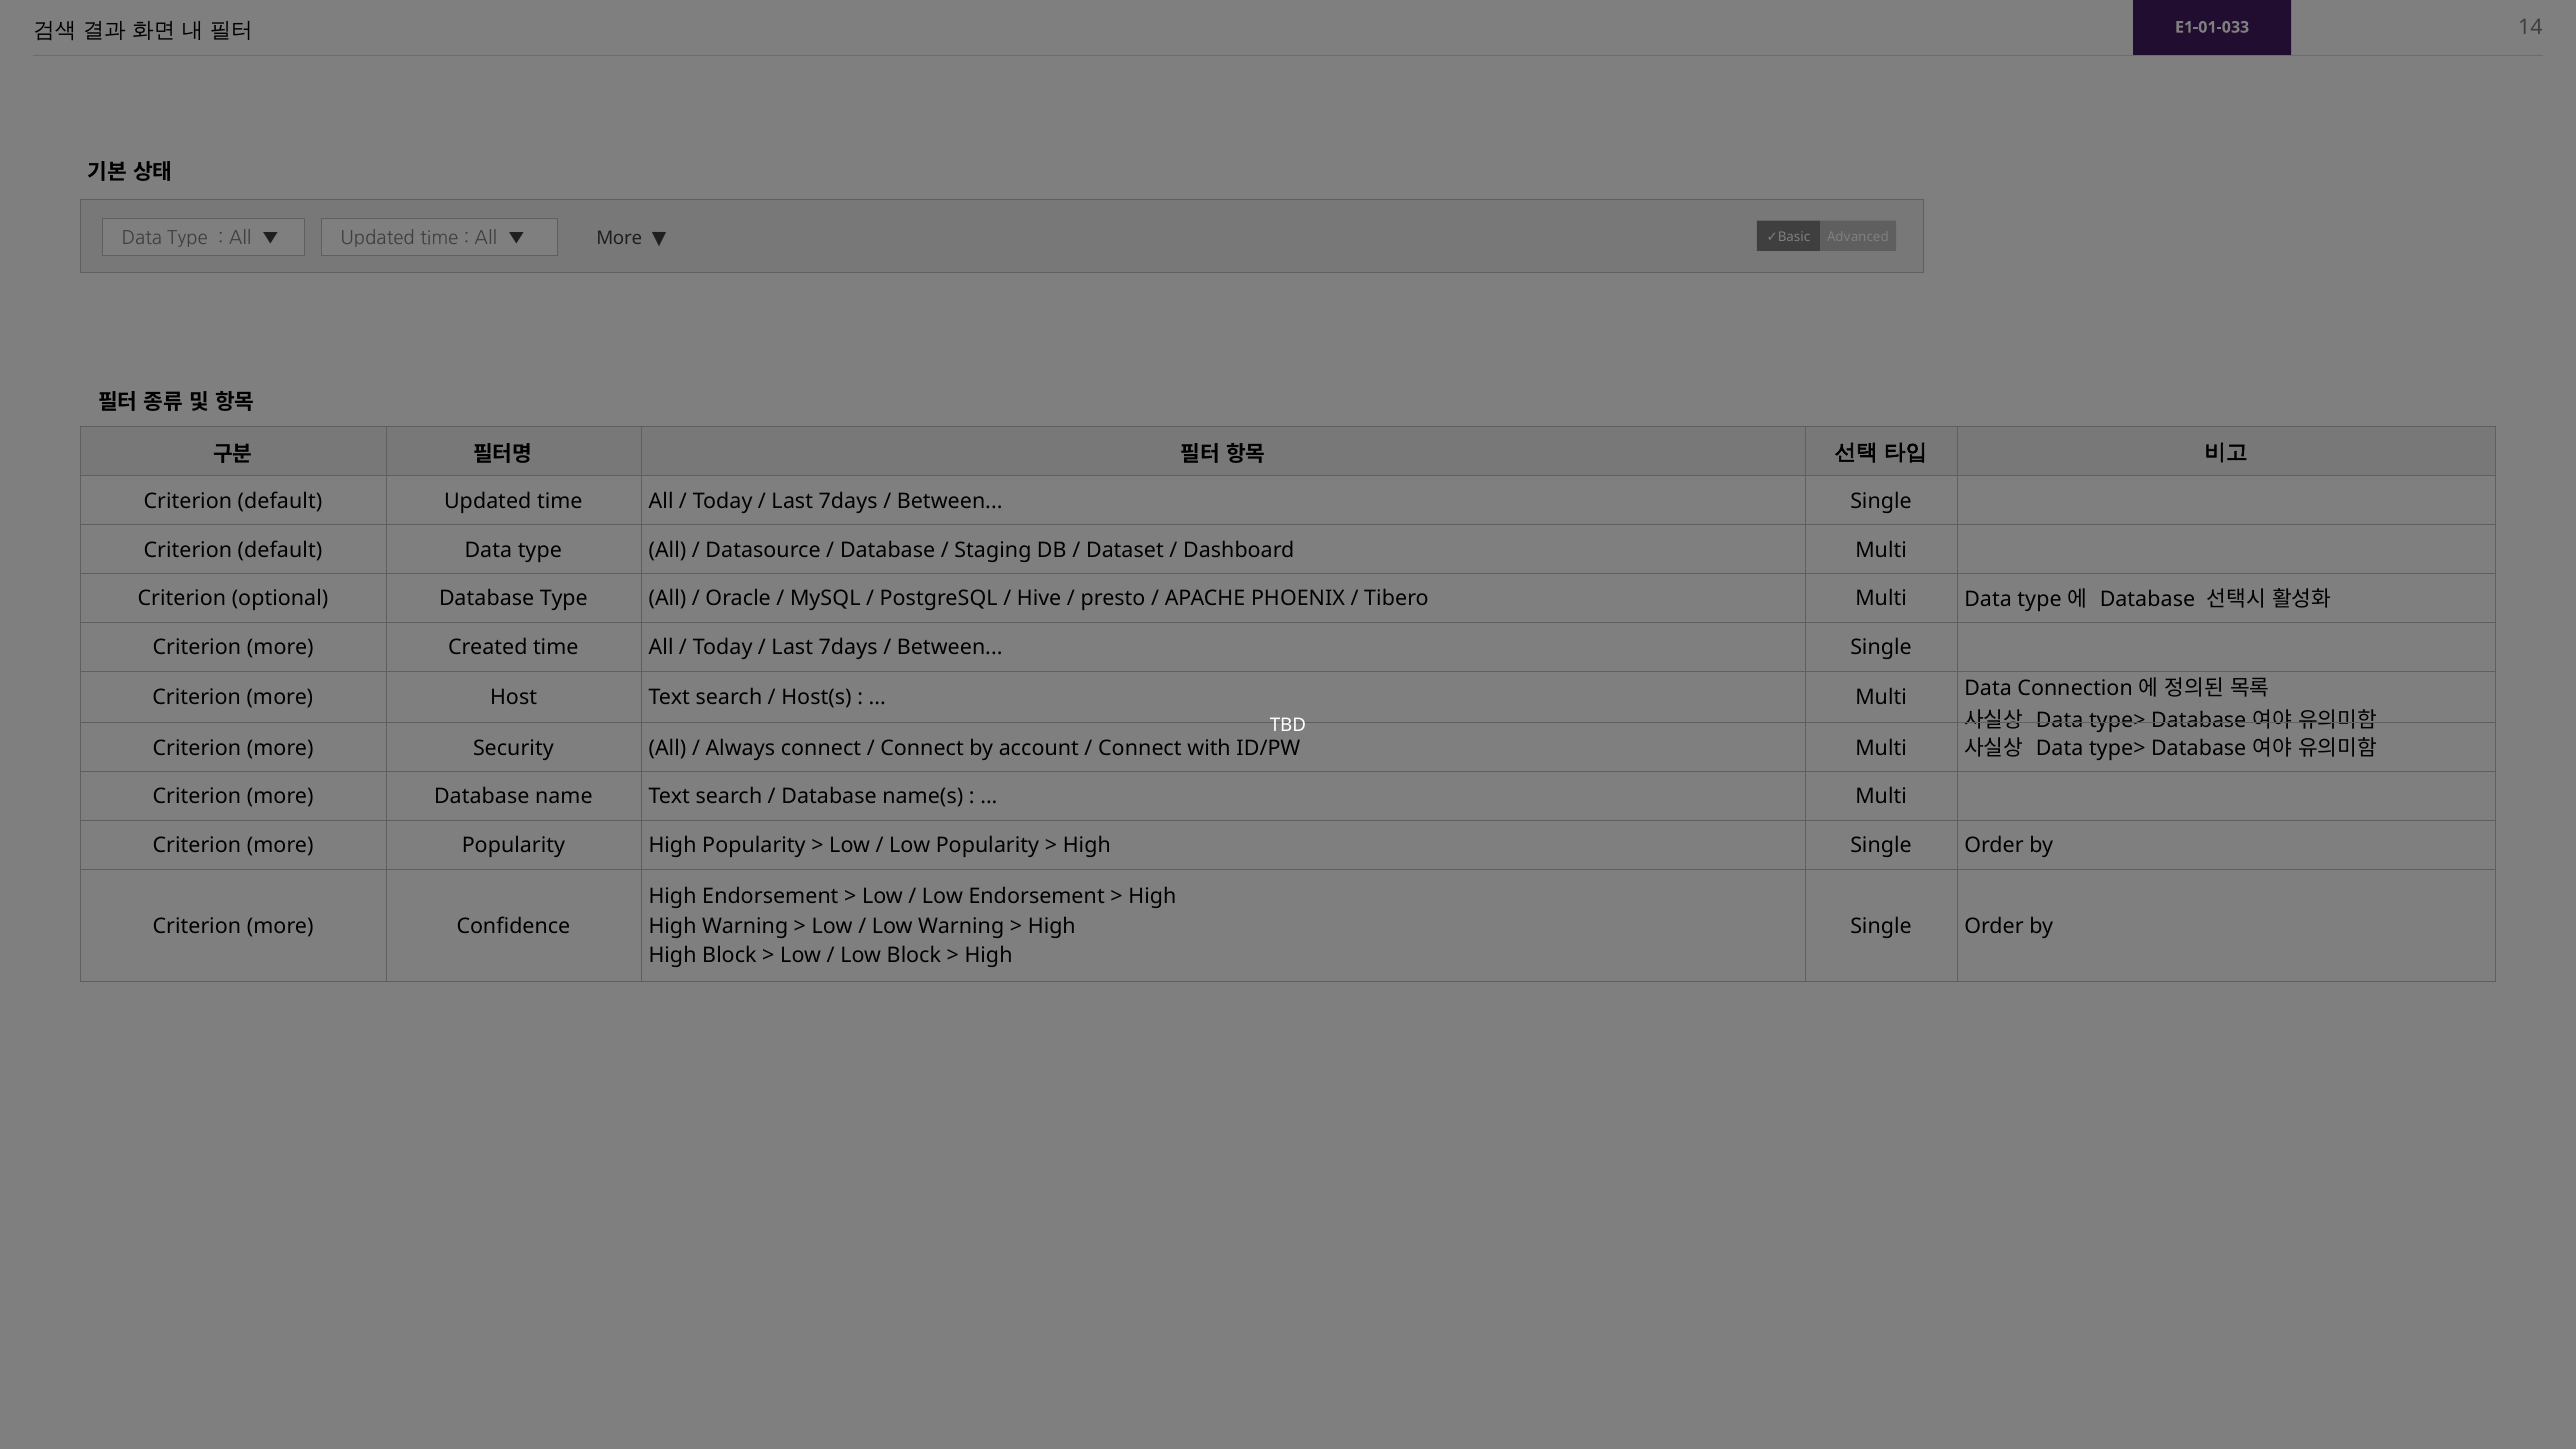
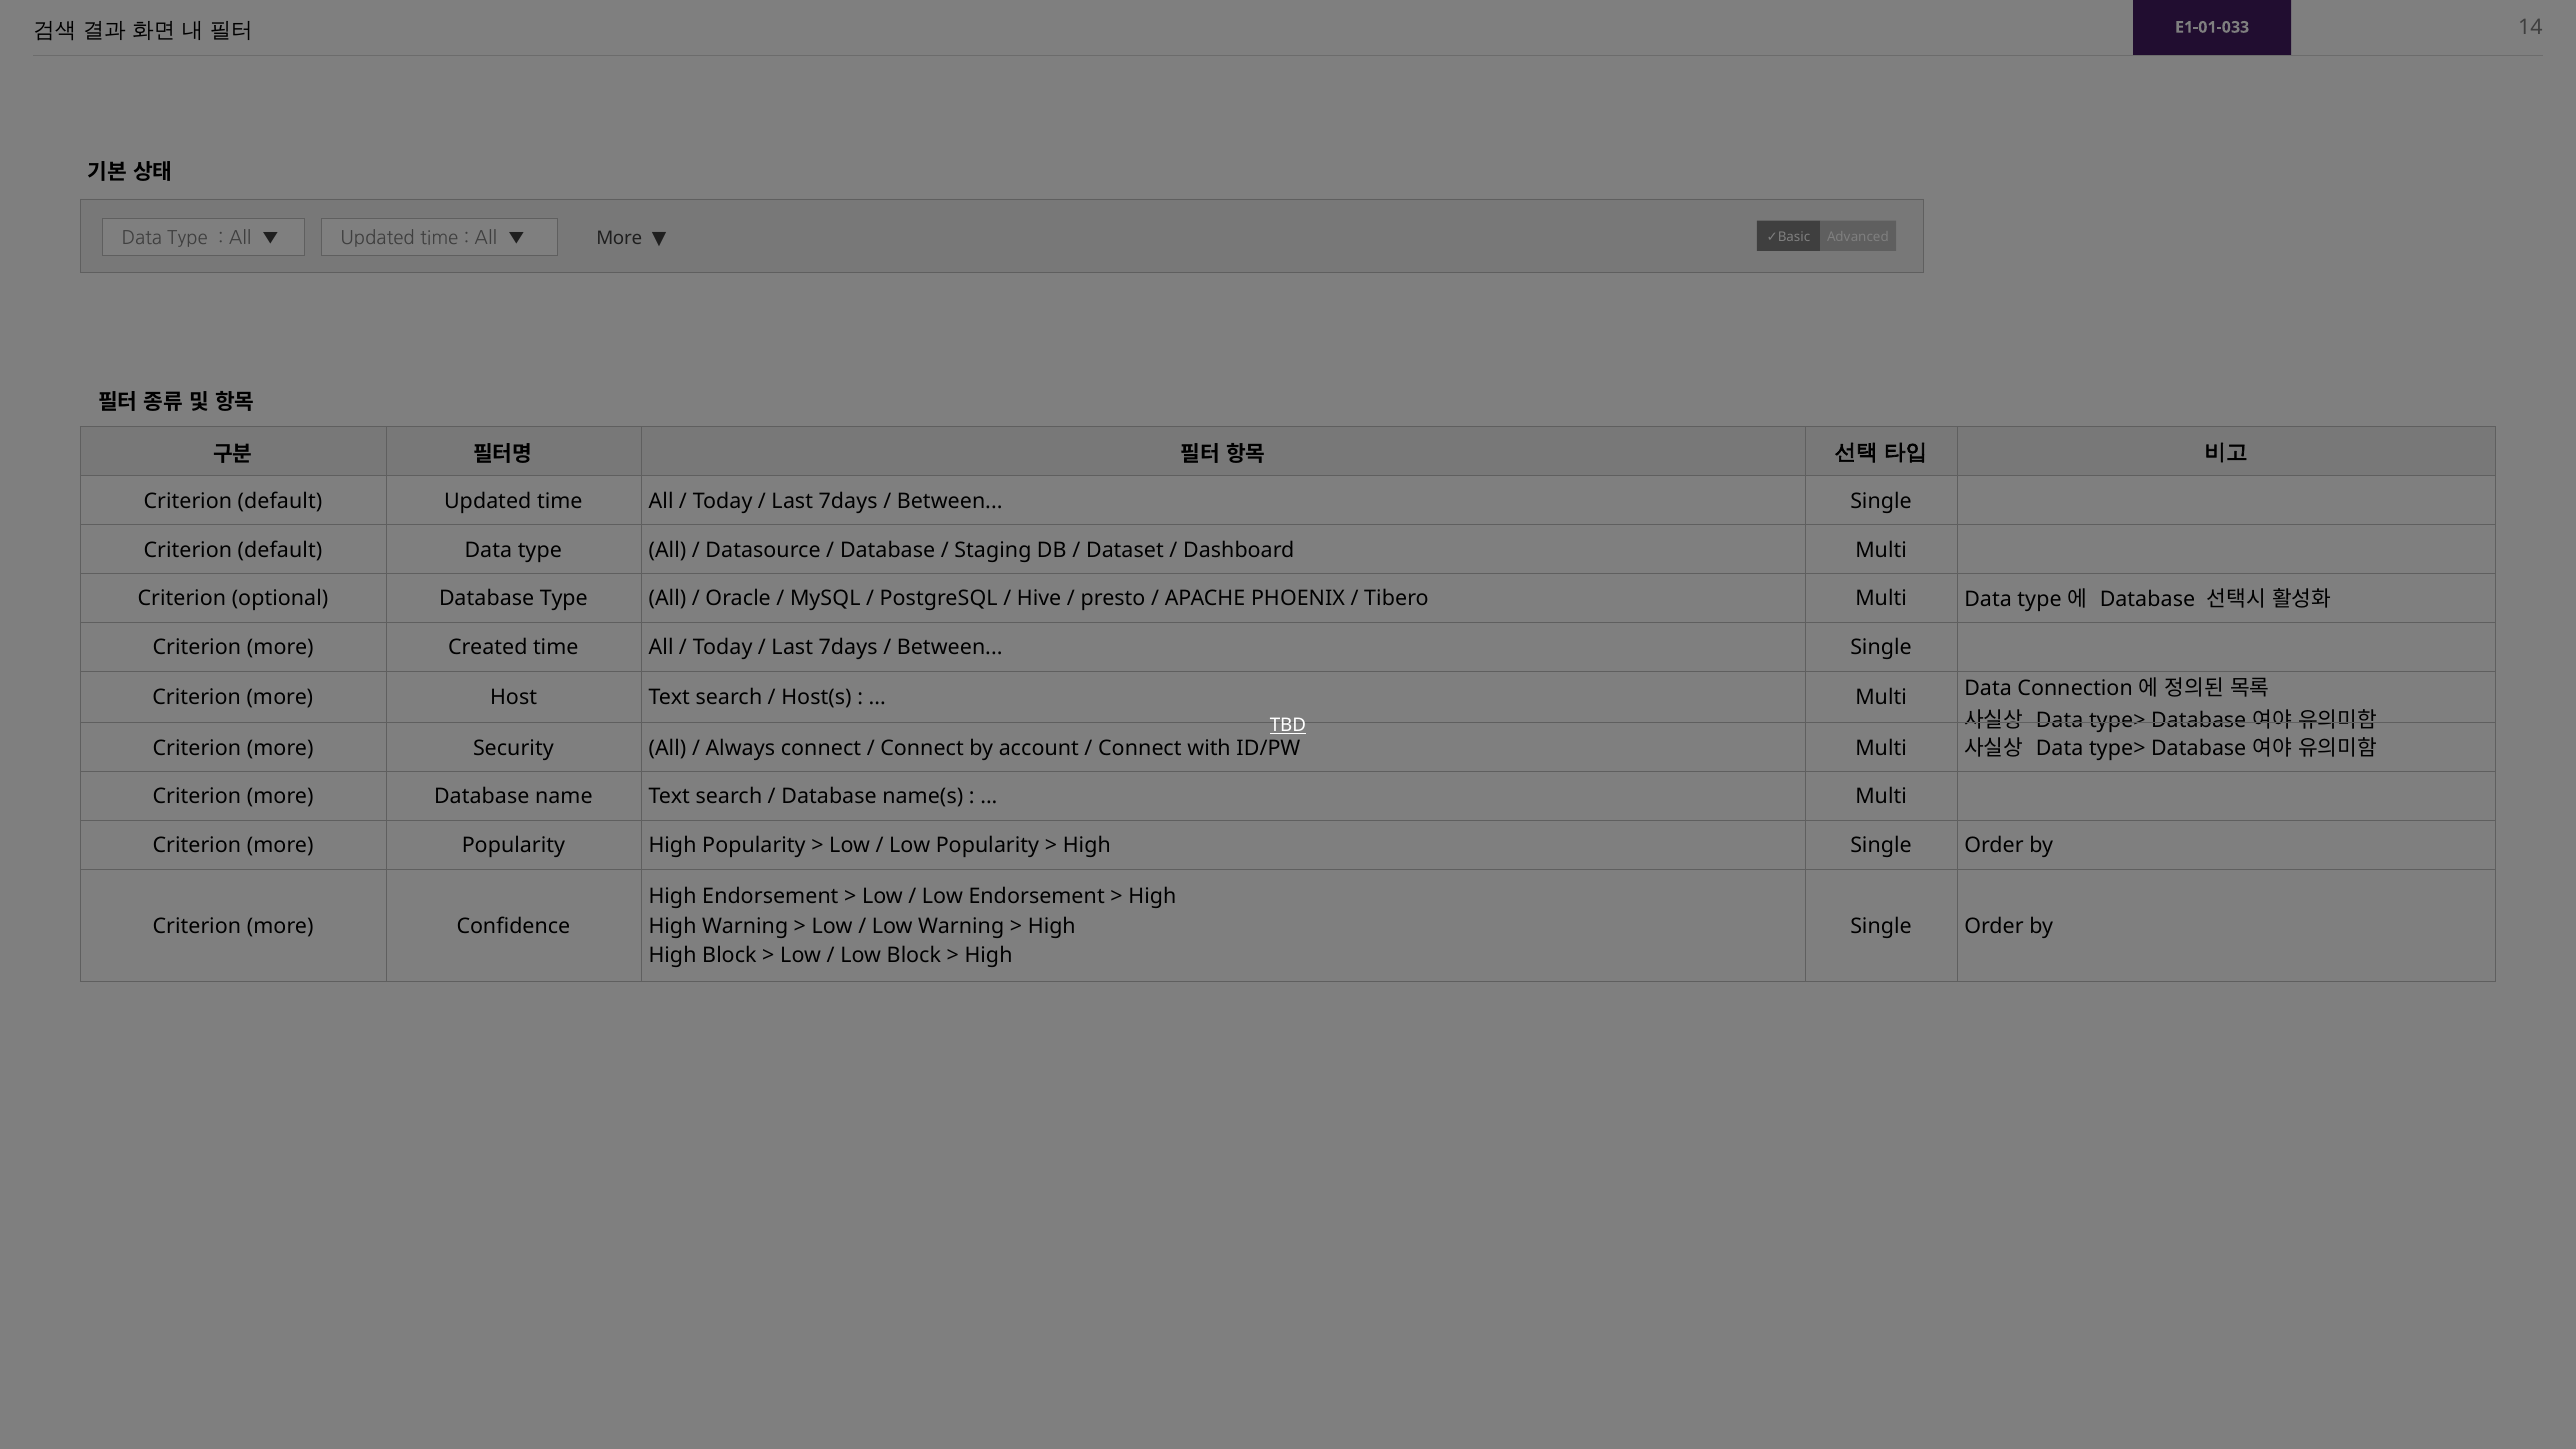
TBD underline: none -> present
